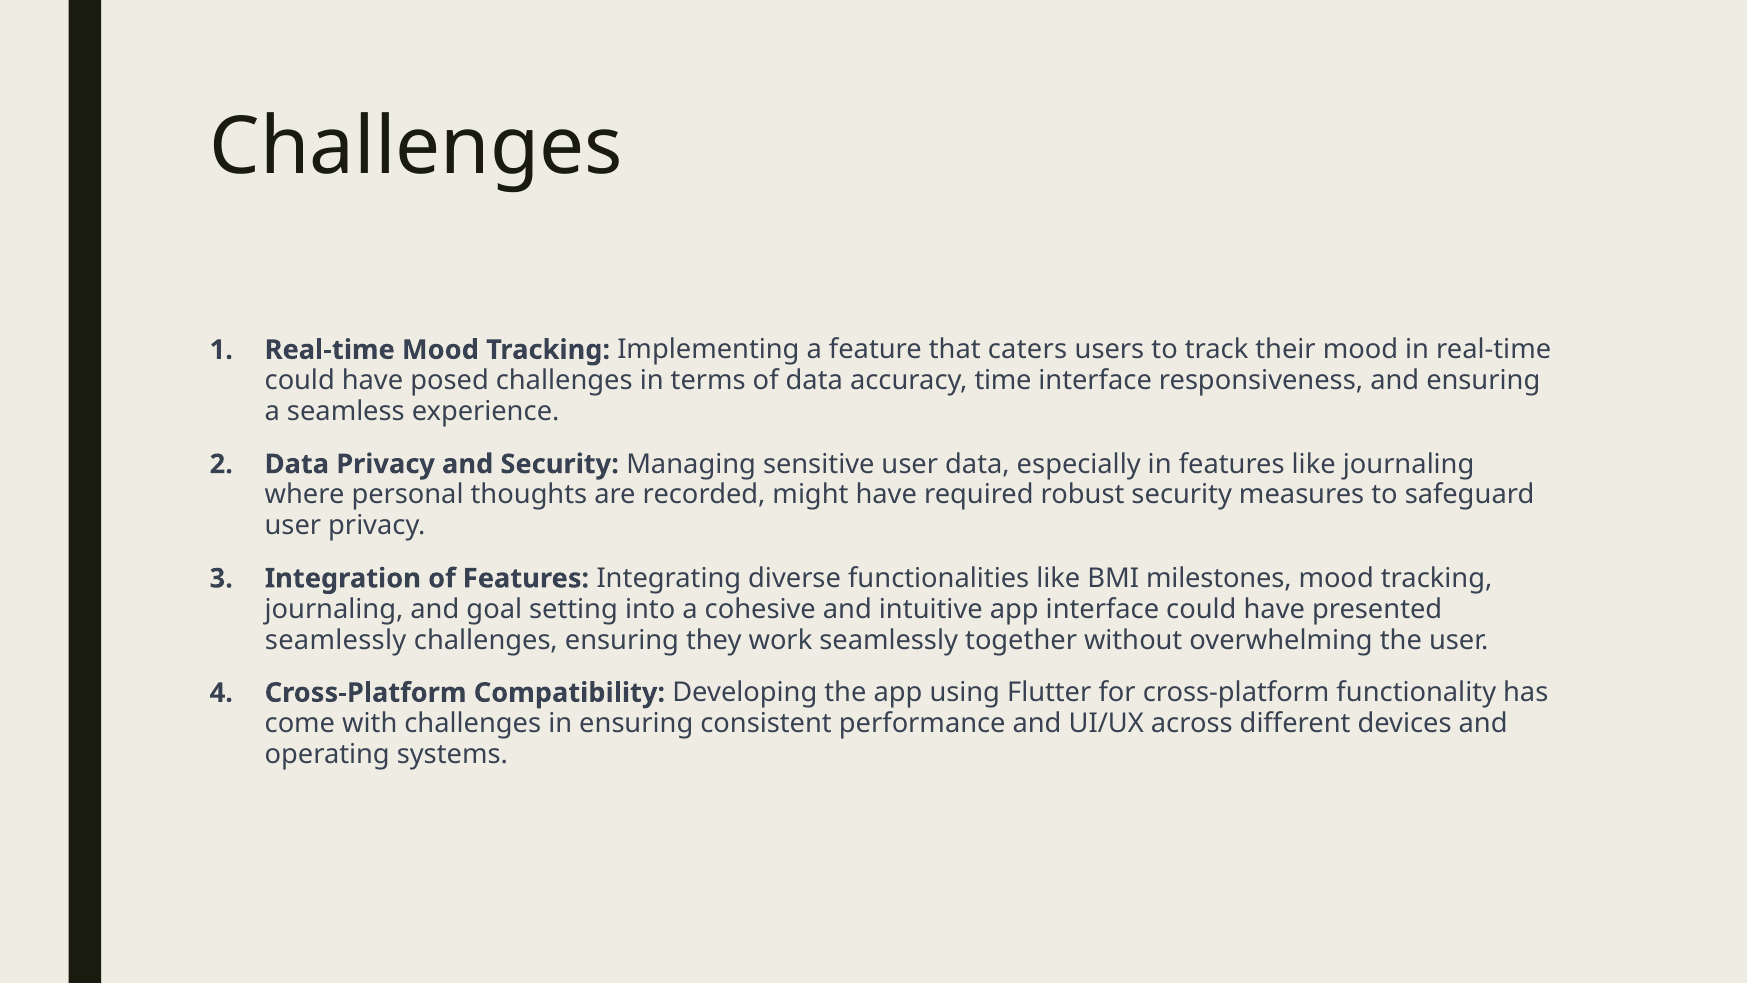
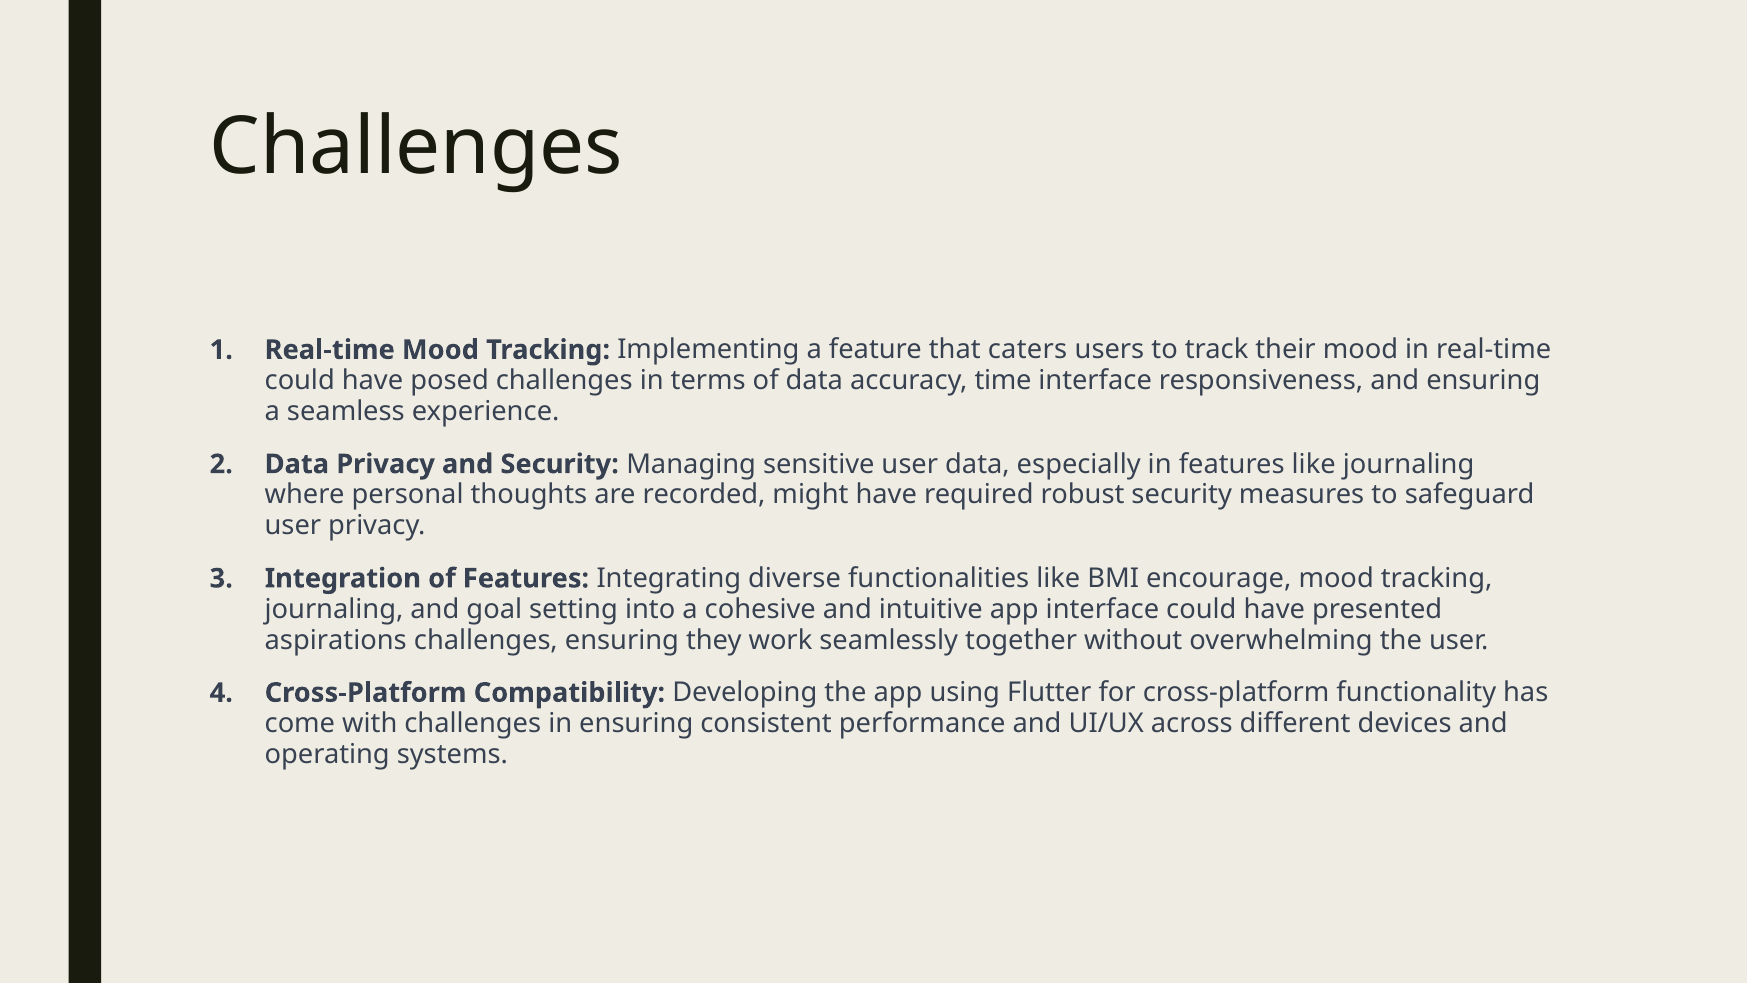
milestones: milestones -> encourage
seamlessly at (336, 640): seamlessly -> aspirations
